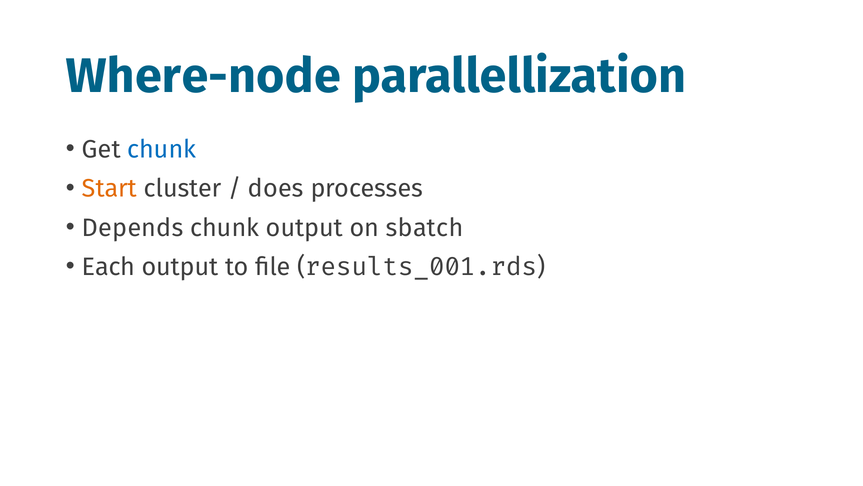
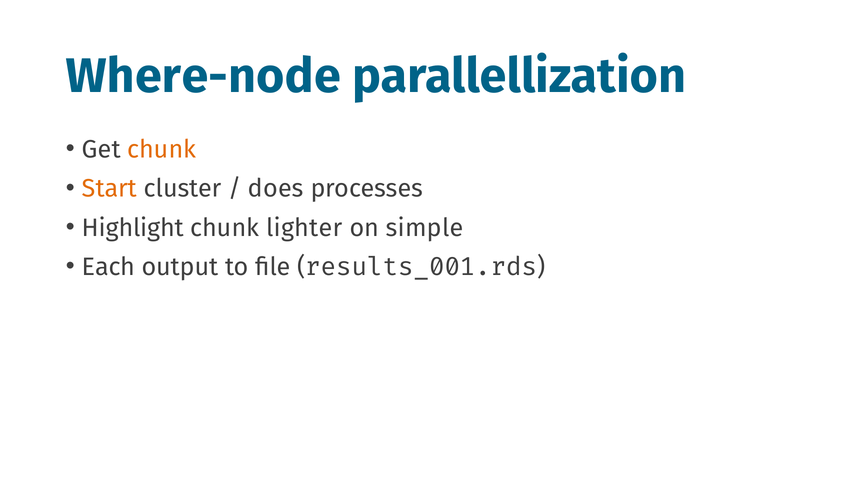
chunk at (162, 149) colour: blue -> orange
Depends: Depends -> Highlight
chunk output: output -> lighter
sbatch: sbatch -> simple
